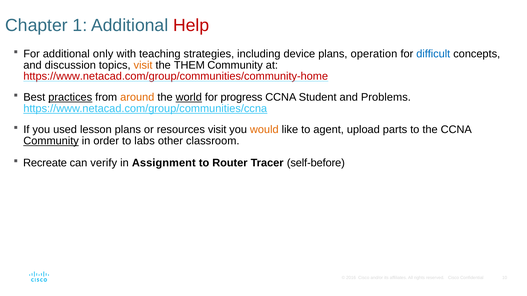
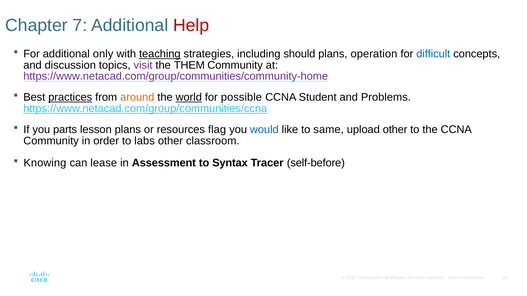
1: 1 -> 7
teaching underline: none -> present
device: device -> should
visit at (143, 65) colour: orange -> purple
https://www.netacad.com/group/communities/community-home colour: red -> purple
progress: progress -> possible
used: used -> parts
resources visit: visit -> flag
would colour: orange -> blue
agent: agent -> same
upload parts: parts -> other
Community at (51, 141) underline: present -> none
Recreate: Recreate -> Knowing
verify: verify -> lease
Assignment: Assignment -> Assessment
Router: Router -> Syntax
